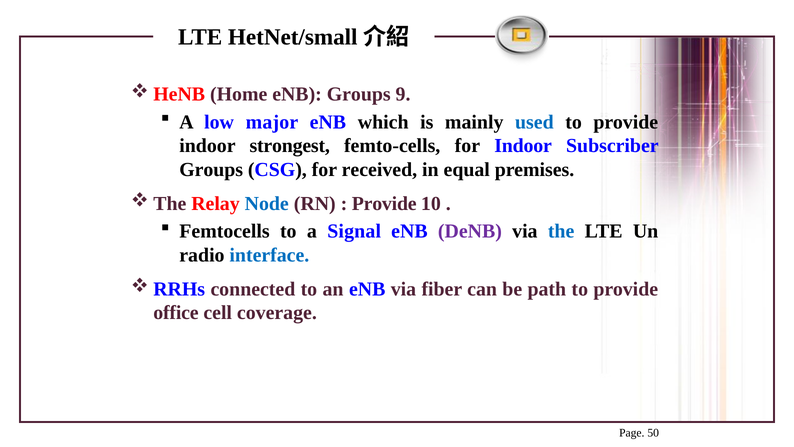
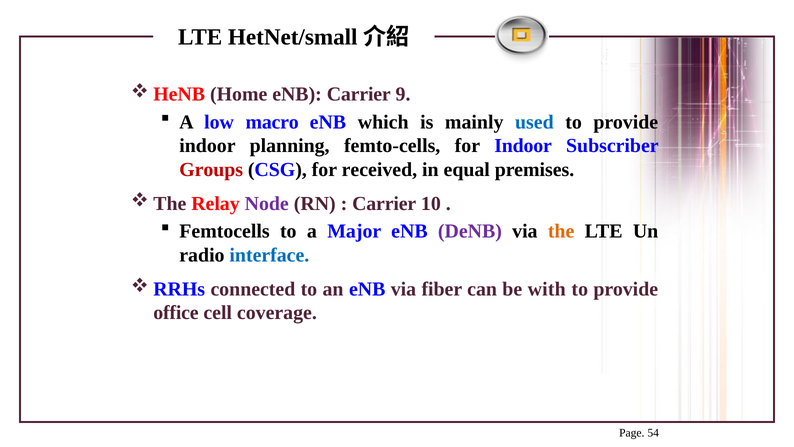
eNB Groups: Groups -> Carrier
major: major -> macro
strongest: strongest -> planning
Groups at (211, 170) colour: black -> red
Node colour: blue -> purple
Provide at (384, 203): Provide -> Carrier
Signal: Signal -> Major
the colour: blue -> orange
path: path -> with
50: 50 -> 54
